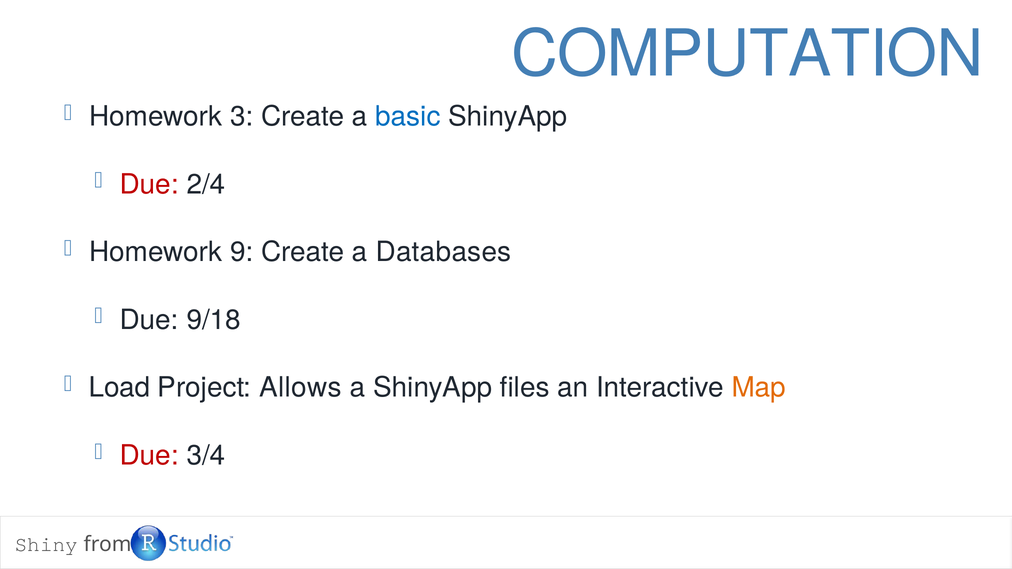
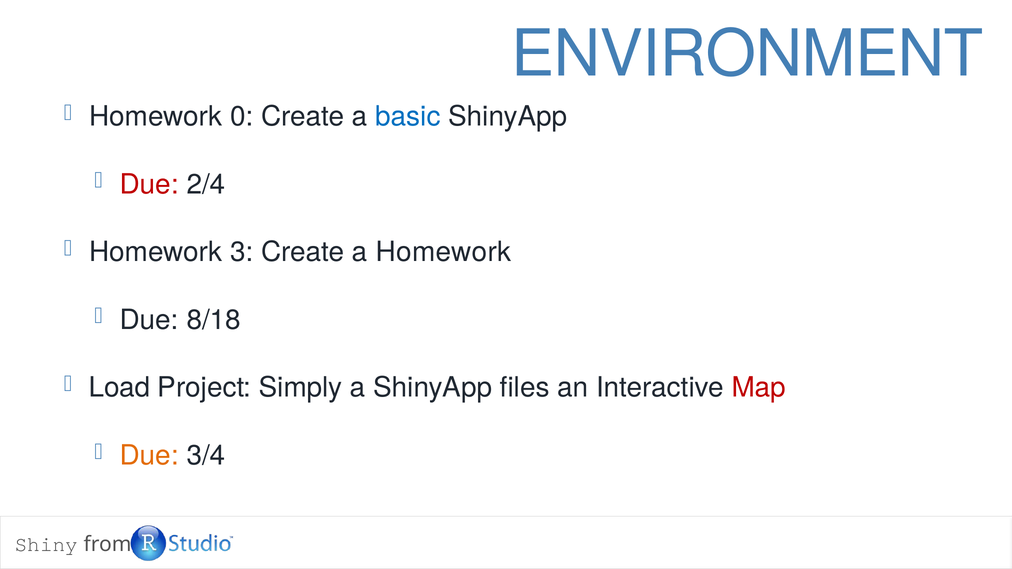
COMPUTATION: COMPUTATION -> ENVIRONMENT
3: 3 -> 0
9: 9 -> 3
a Databases: Databases -> Homework
9/18: 9/18 -> 8/18
Allows: Allows -> Simply
Map colour: orange -> red
Due at (149, 456) colour: red -> orange
